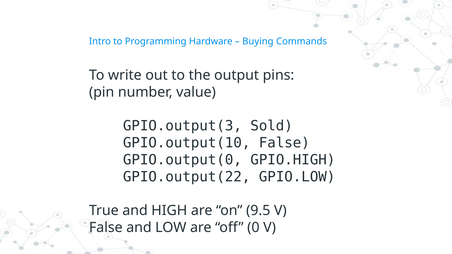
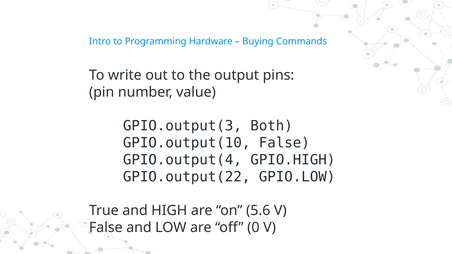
Sold: Sold -> Both
GPIO.output(0: GPIO.output(0 -> GPIO.output(4
9.5: 9.5 -> 5.6
